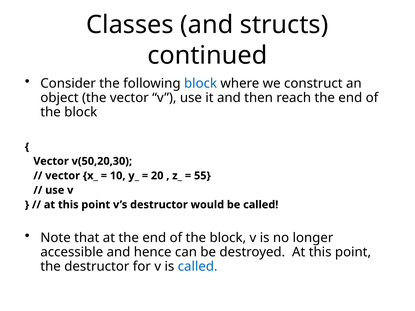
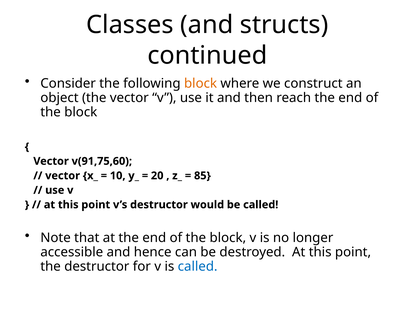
block at (201, 84) colour: blue -> orange
v(50,20,30: v(50,20,30 -> v(91,75,60
55: 55 -> 85
